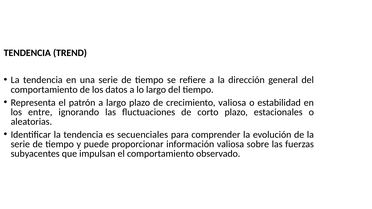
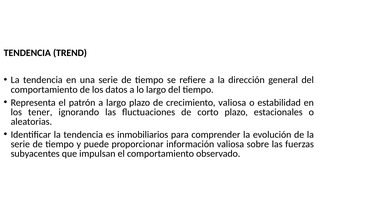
entre: entre -> tener
secuenciales: secuenciales -> inmobiliarios
